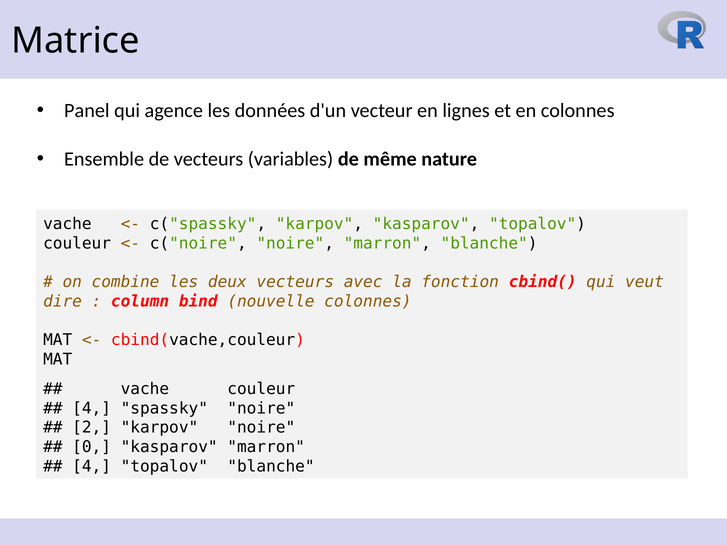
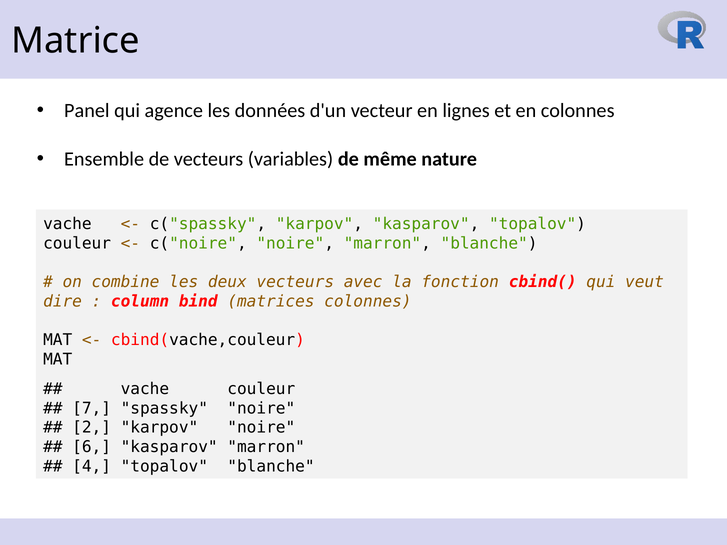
nouvelle: nouvelle -> matrices
4 at (92, 408): 4 -> 7
0: 0 -> 6
